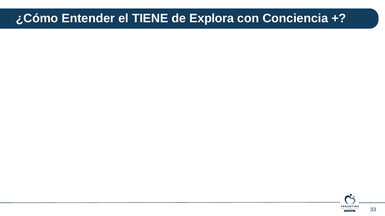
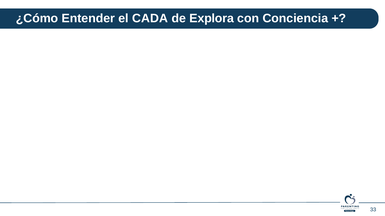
TIENE: TIENE -> CADA
